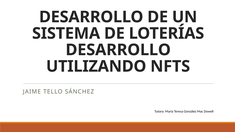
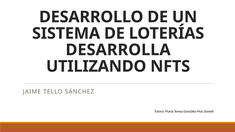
DESARROLLO at (118, 50): DESARROLLO -> DESARROLLA
